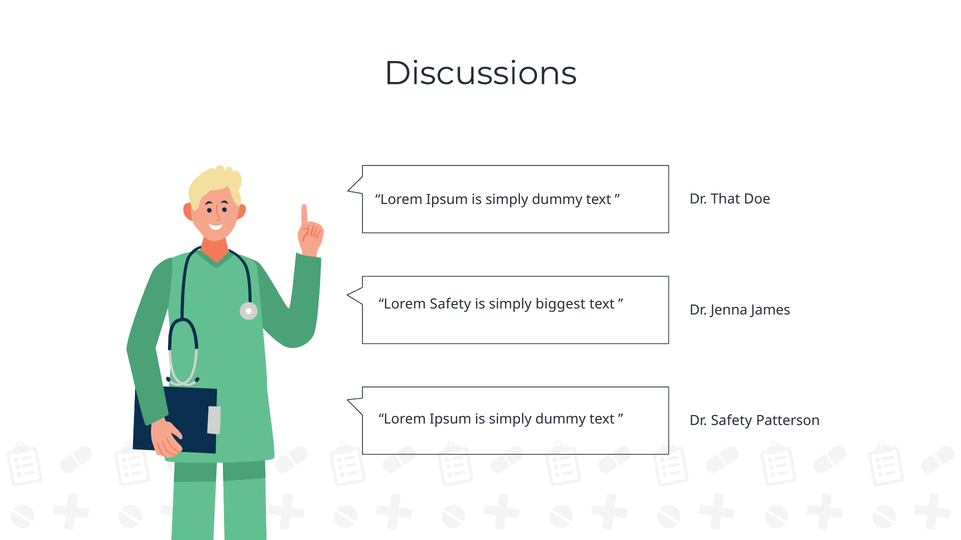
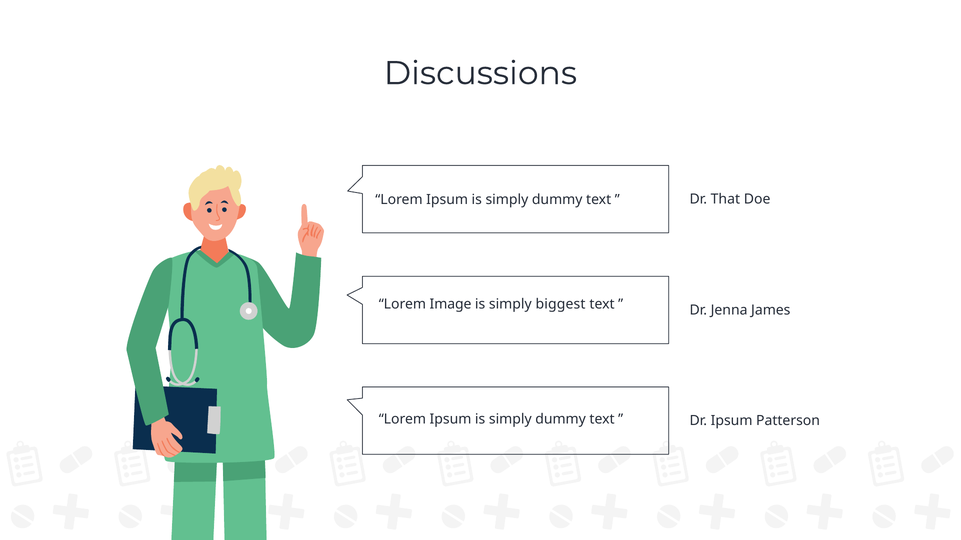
Lorem Safety: Safety -> Image
Dr Safety: Safety -> Ipsum
